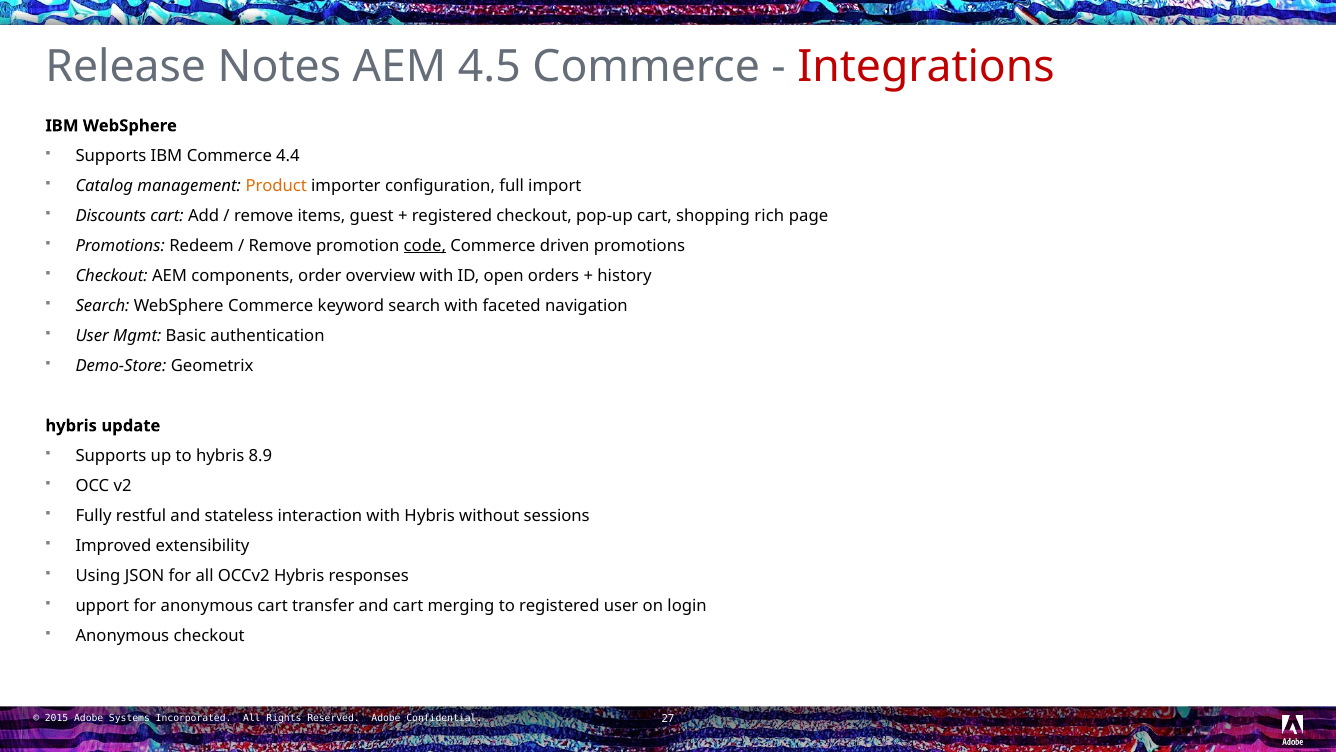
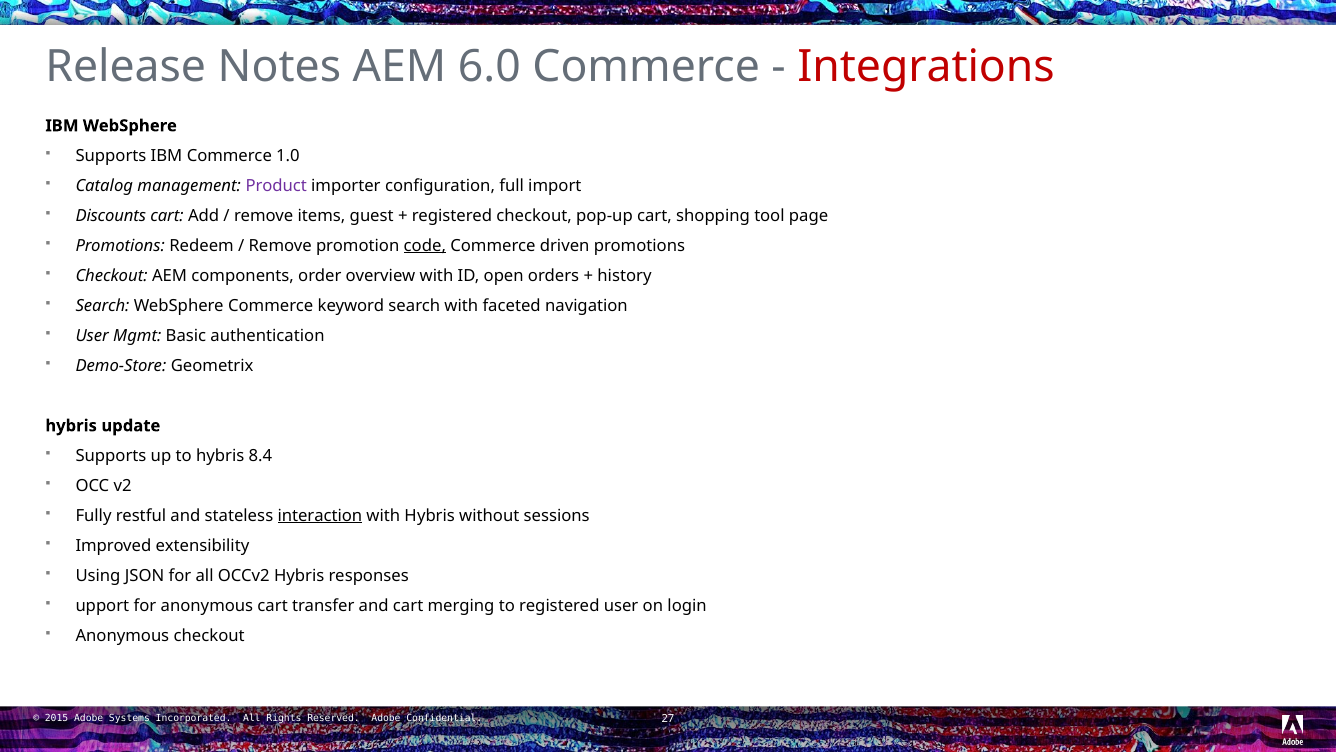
4.5: 4.5 -> 6.0
4.4: 4.4 -> 1.0
Product colour: orange -> purple
rich: rich -> tool
8.9: 8.9 -> 8.4
interaction underline: none -> present
